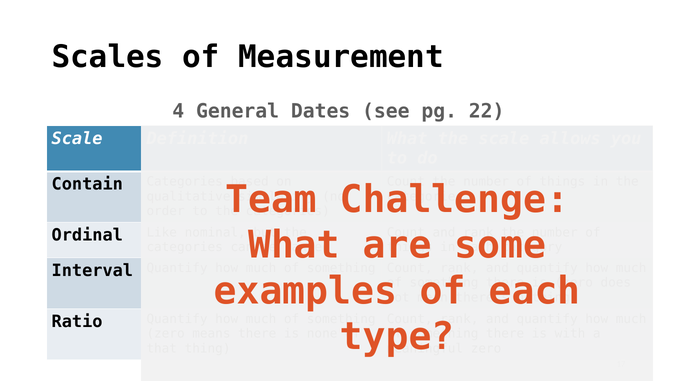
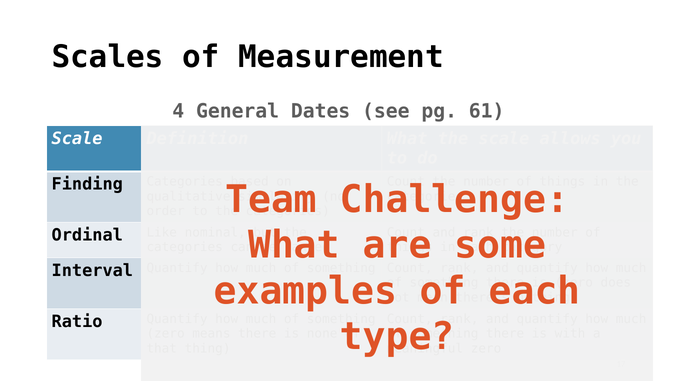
22: 22 -> 61
Contain: Contain -> Finding
